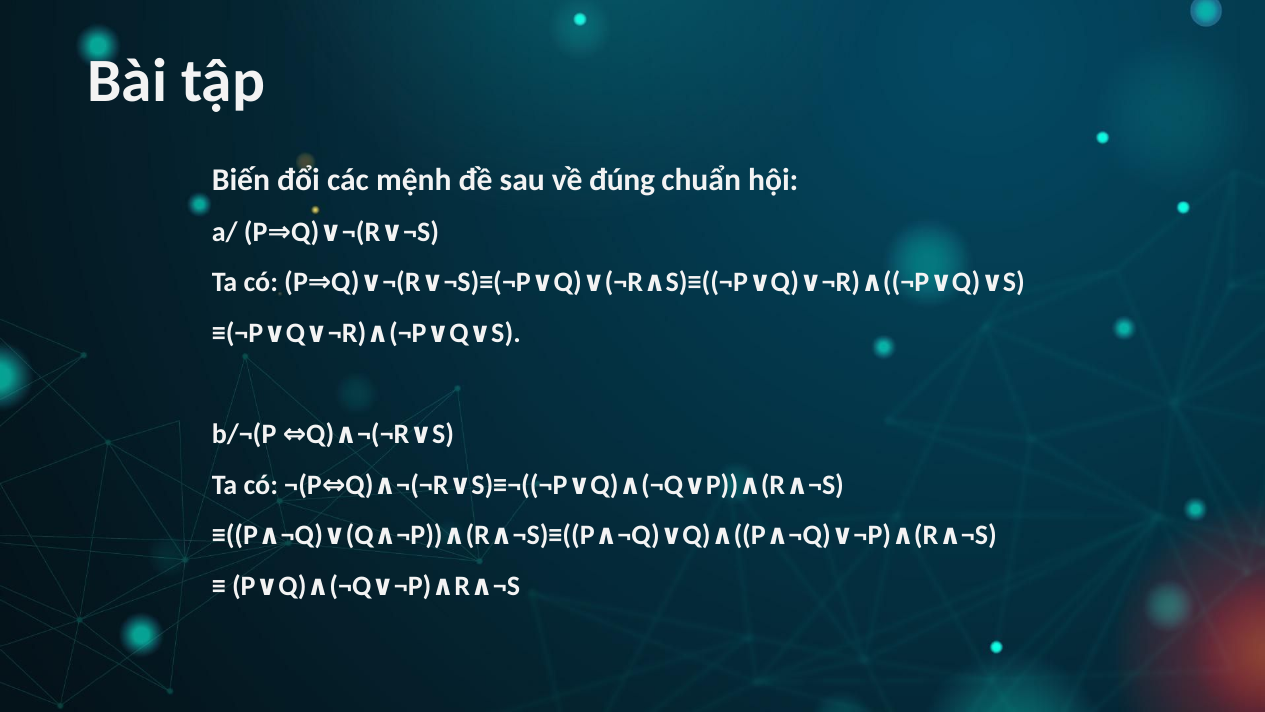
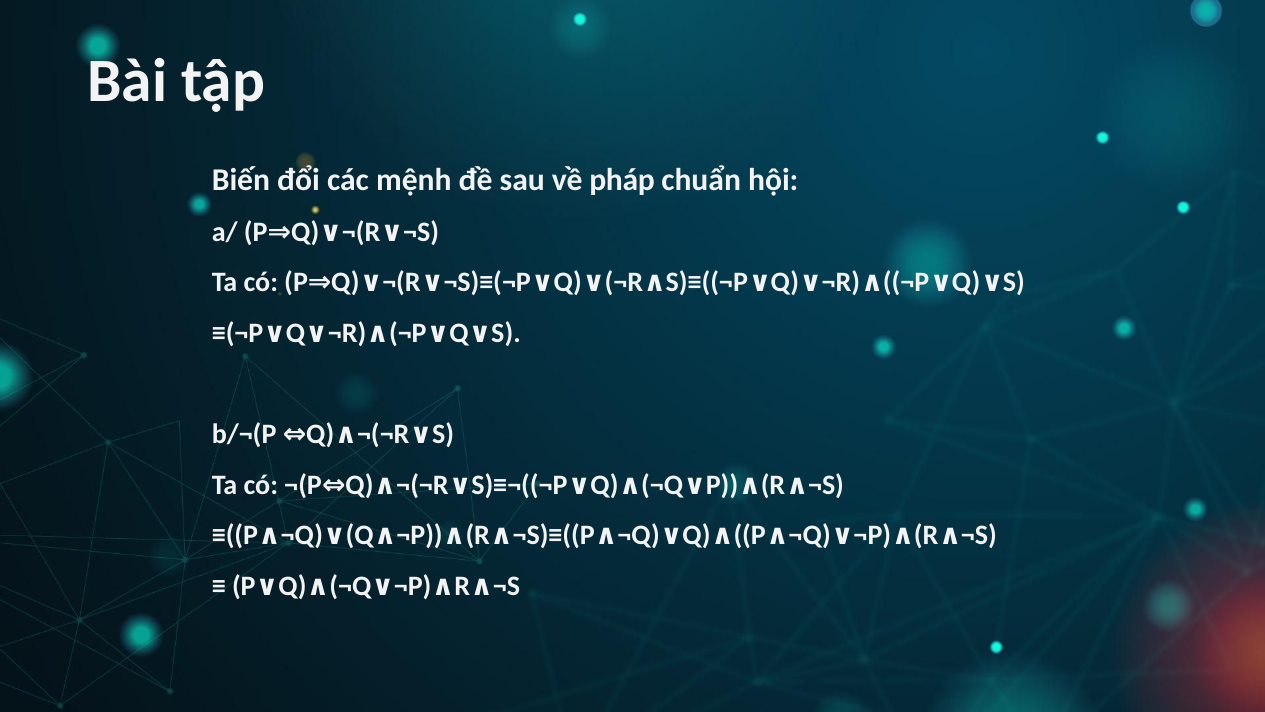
đúng: đúng -> pháp
